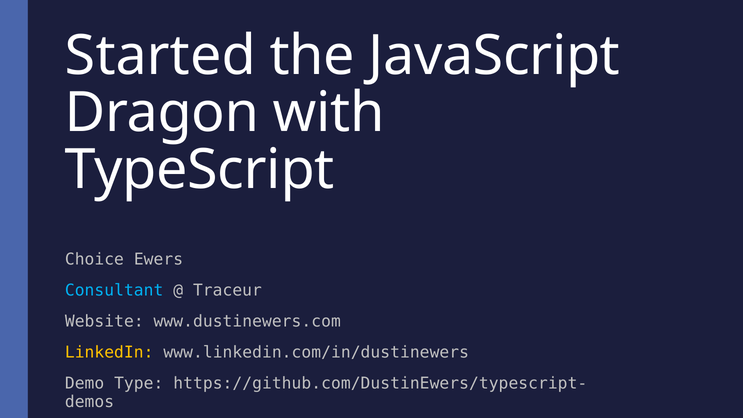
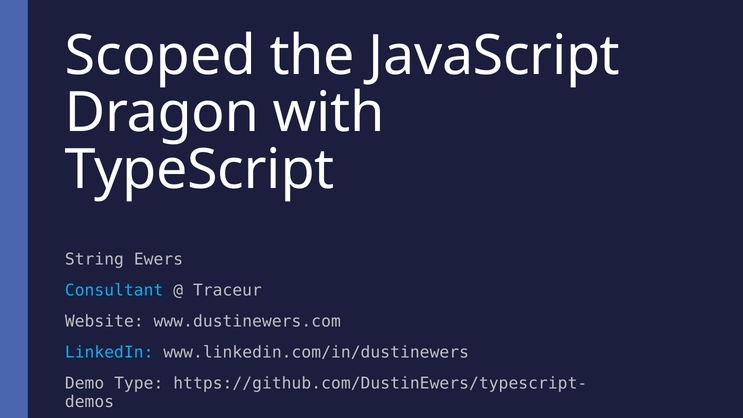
Started: Started -> Scoped
Choice: Choice -> String
LinkedIn colour: yellow -> light blue
